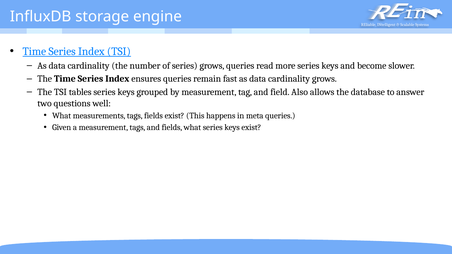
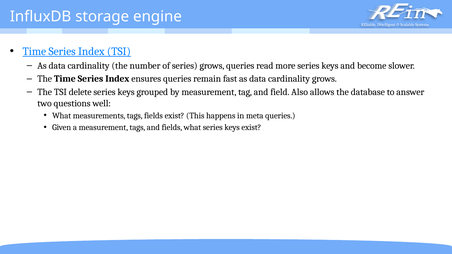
tables: tables -> delete
